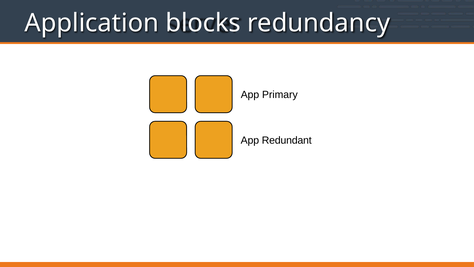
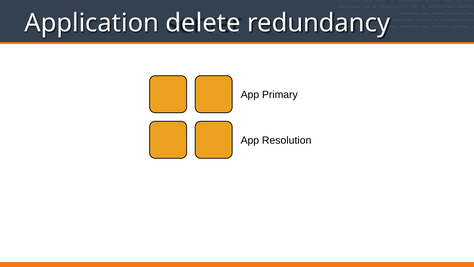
blocks: blocks -> delete
Redundant: Redundant -> Resolution
